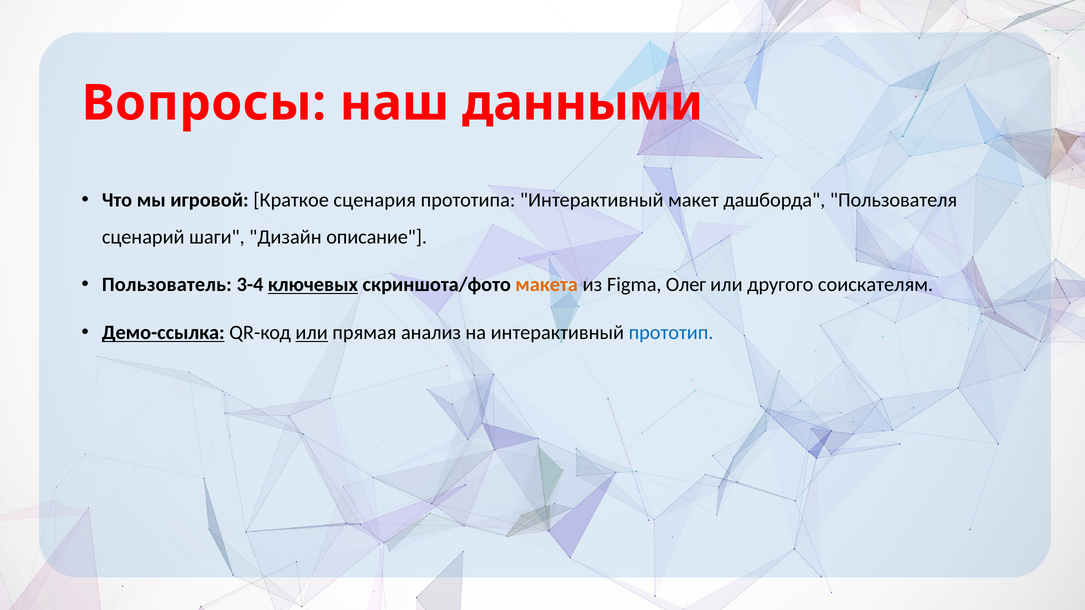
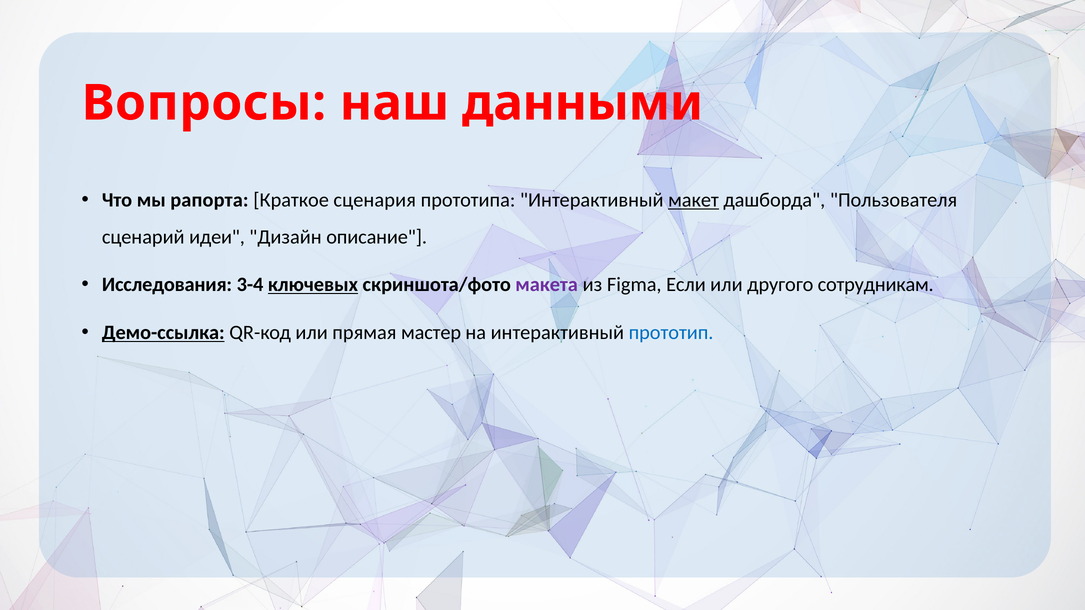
игровой: игровой -> рапорта
макет underline: none -> present
шаги: шаги -> идеи
Пользователь: Пользователь -> Исследования
макета colour: orange -> purple
Олег: Олег -> Если
соискателям: соискателям -> сотрудникам
или at (312, 333) underline: present -> none
анализ: анализ -> мастер
